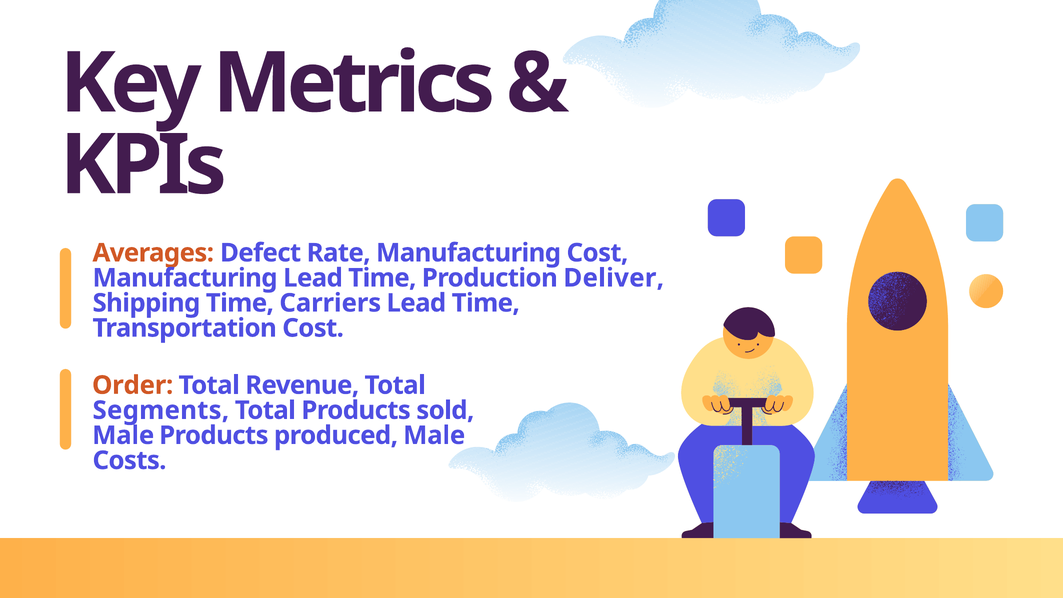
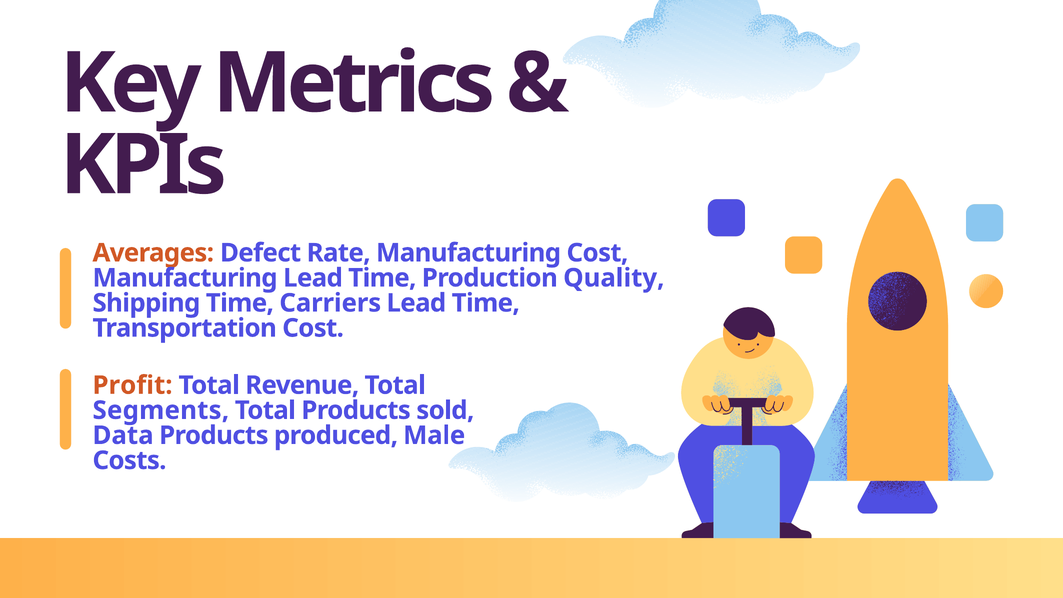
Deliver: Deliver -> Quality
Order: Order -> Profit
Male at (123, 435): Male -> Data
